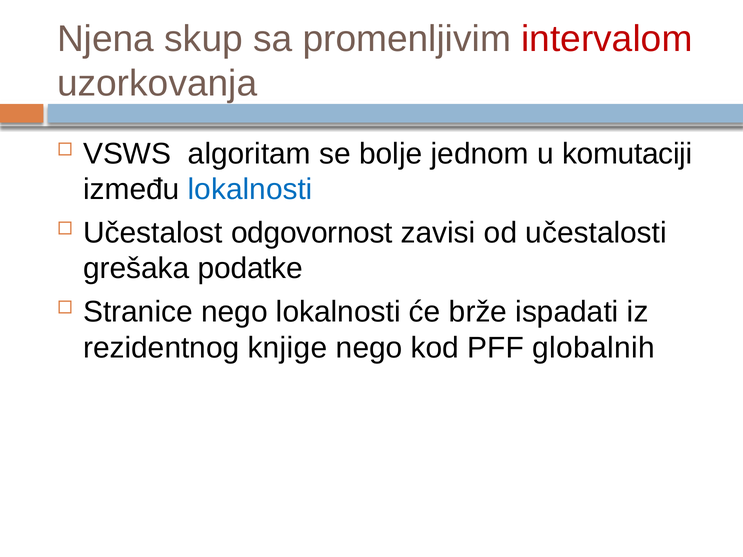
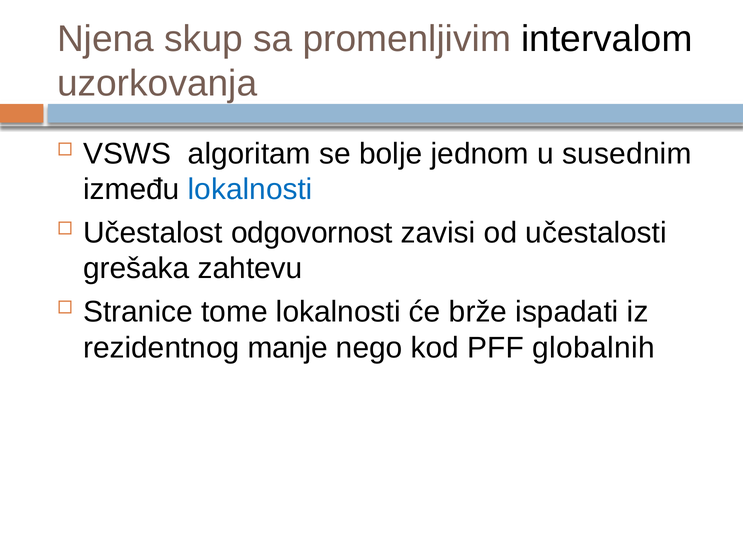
intervalom colour: red -> black
komutaciji: komutaciji -> susednim
podatke: podatke -> zahtevu
Stranice nego: nego -> tome
knjige: knjige -> manje
